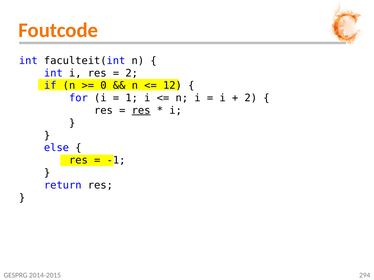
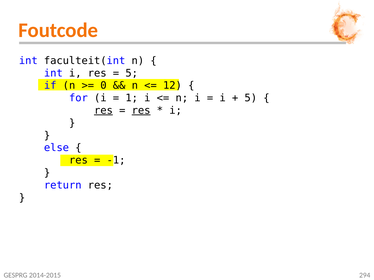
2 at (132, 73): 2 -> 5
2 at (251, 98): 2 -> 5
res at (103, 111) underline: none -> present
